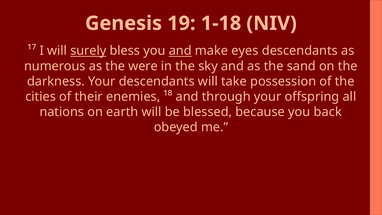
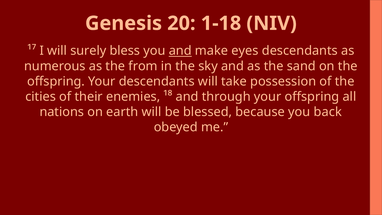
19: 19 -> 20
surely underline: present -> none
were: were -> from
darkness at (56, 81): darkness -> offspring
